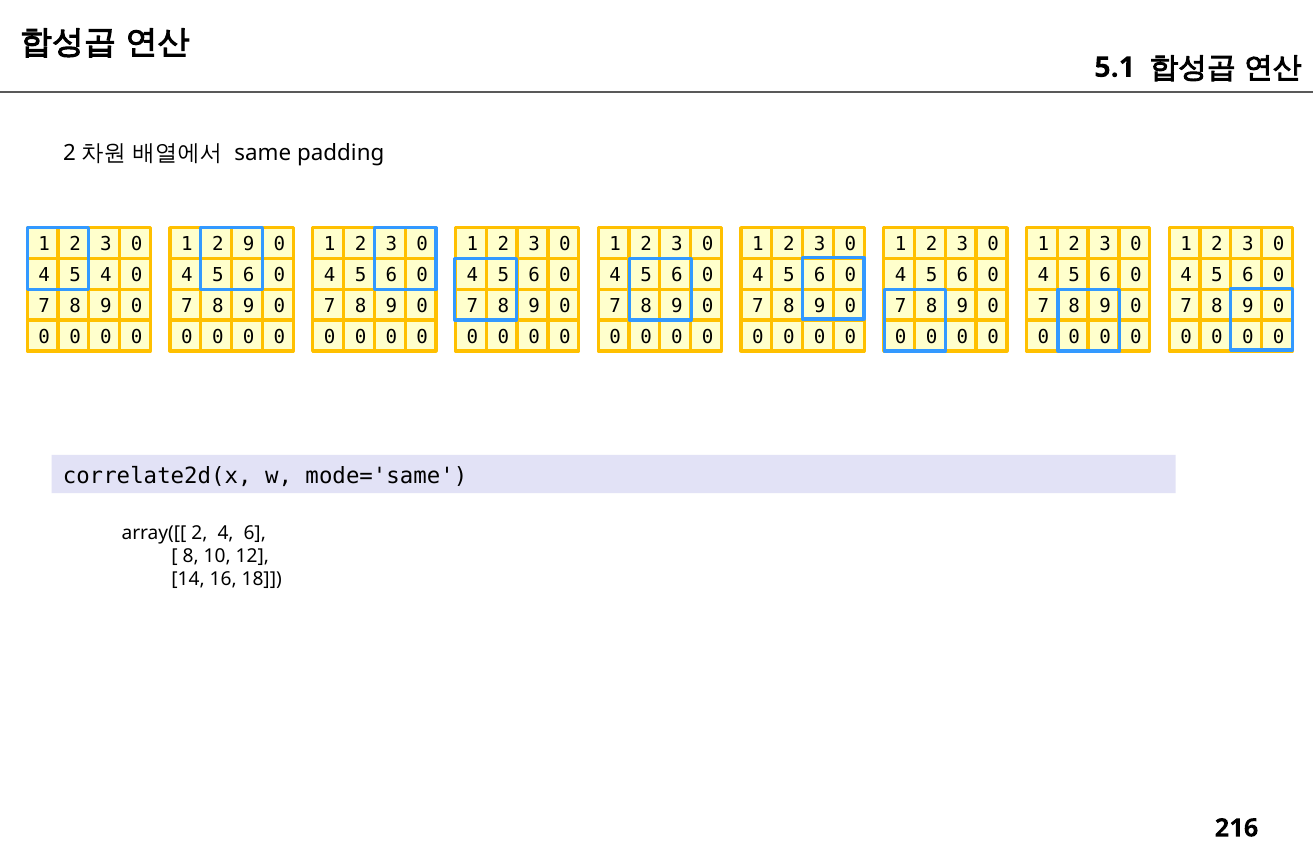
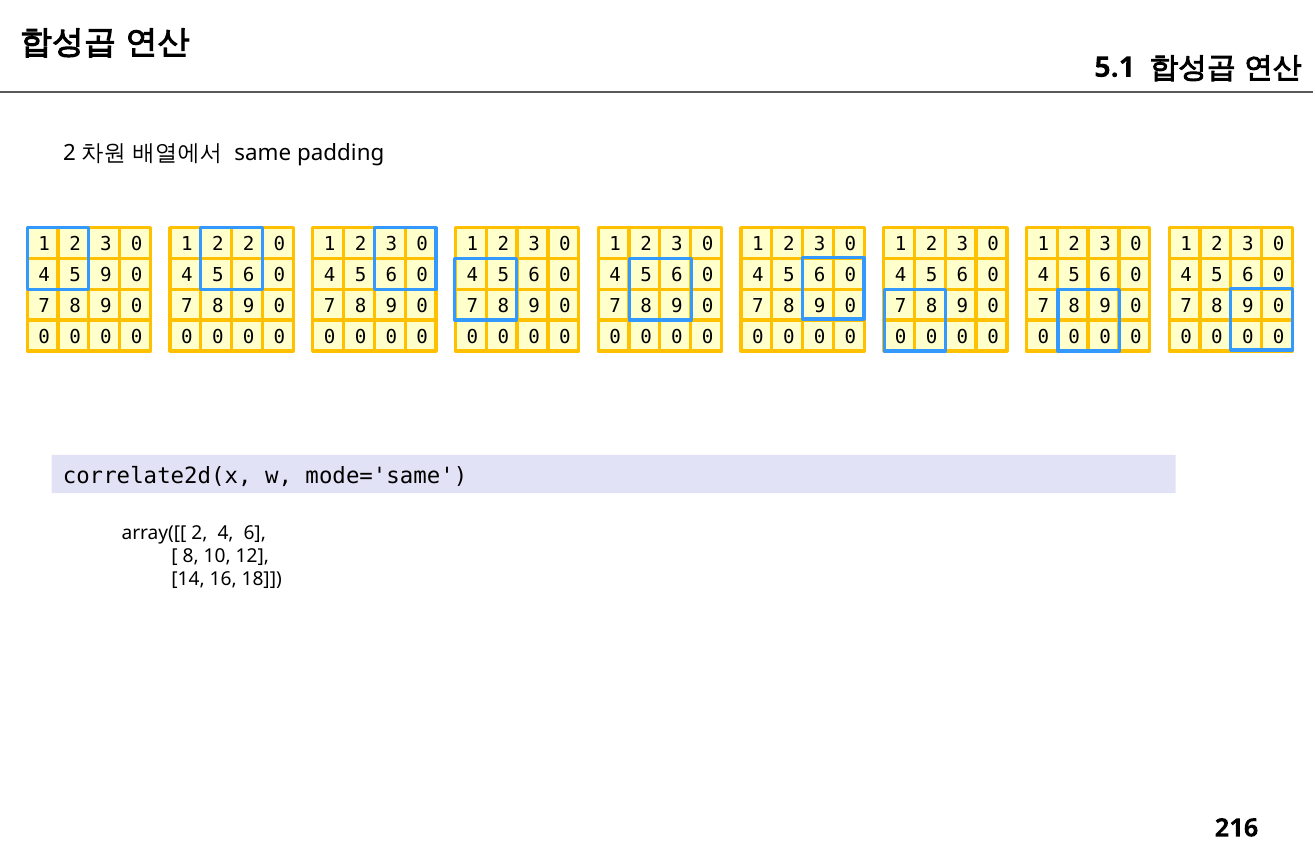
2 9: 9 -> 2
5 4: 4 -> 9
